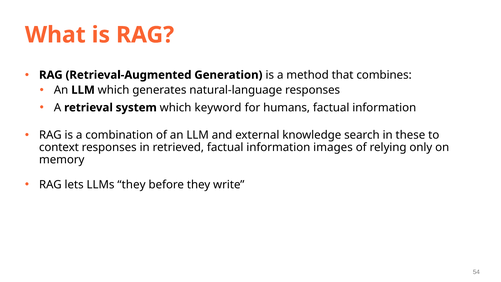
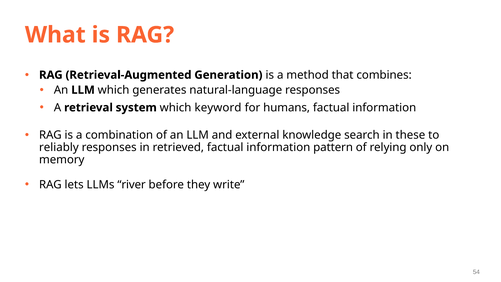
context: context -> reliably
images: images -> pattern
LLMs they: they -> river
